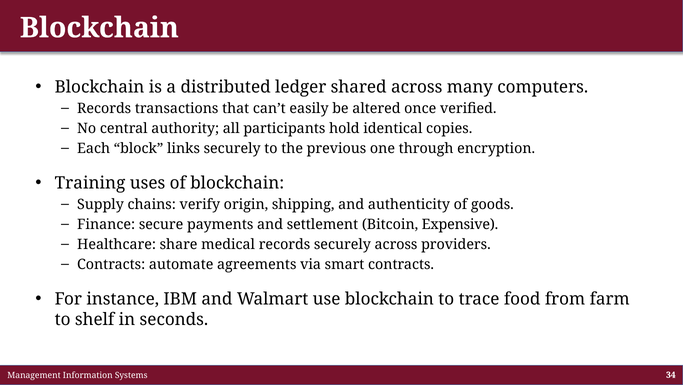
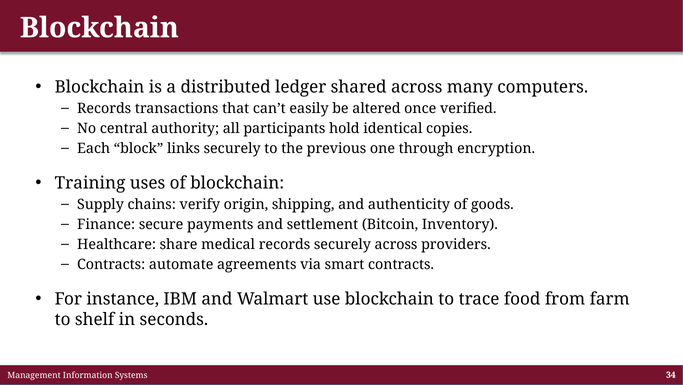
Expensive: Expensive -> Inventory
